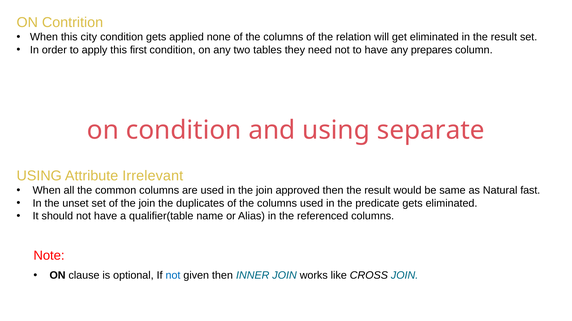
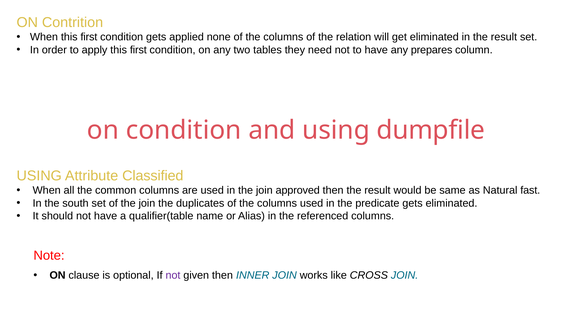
When this city: city -> first
separate: separate -> dumpfile
Irrelevant: Irrelevant -> Classified
unset: unset -> south
not at (173, 276) colour: blue -> purple
